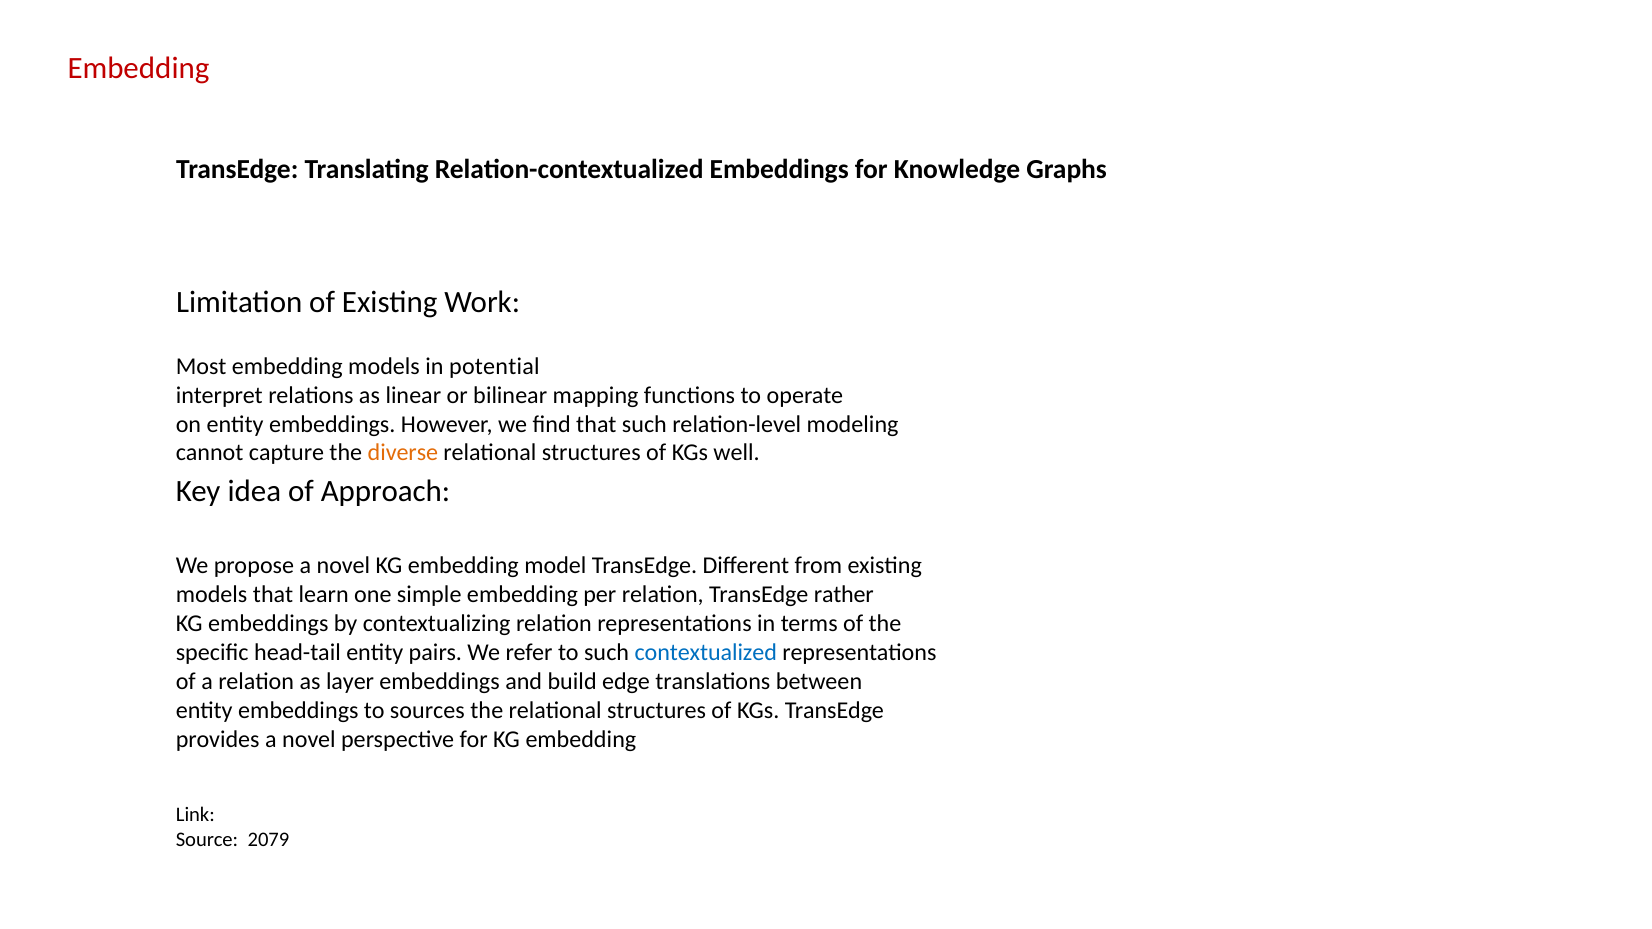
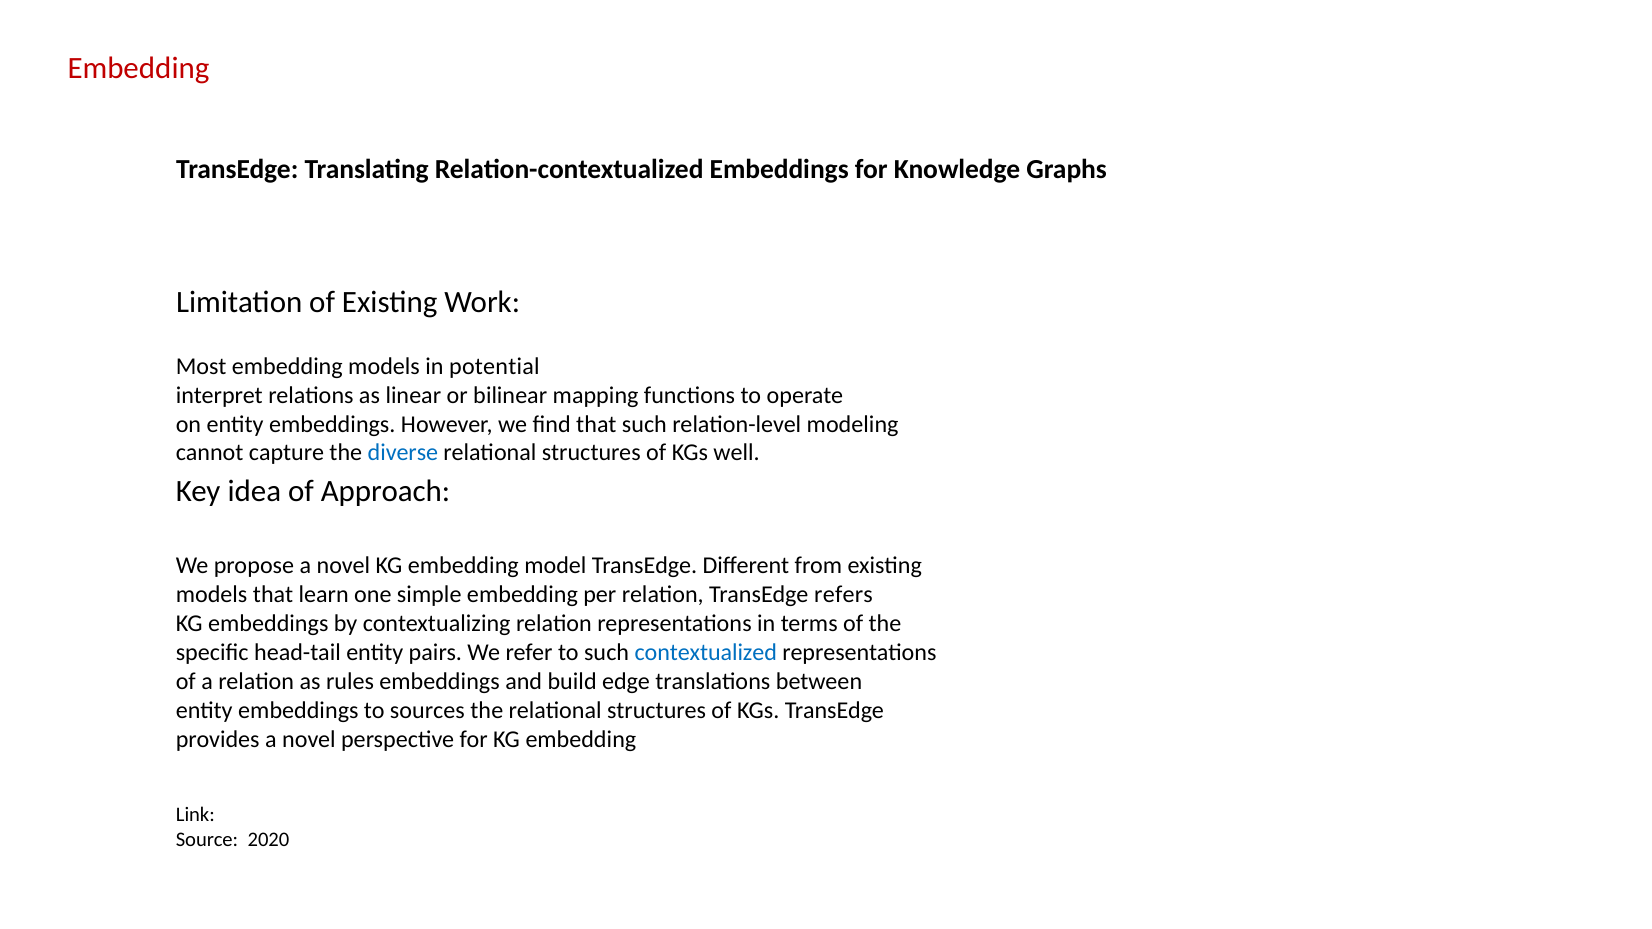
diverse colour: orange -> blue
rather: rather -> refers
layer: layer -> rules
2079: 2079 -> 2020
